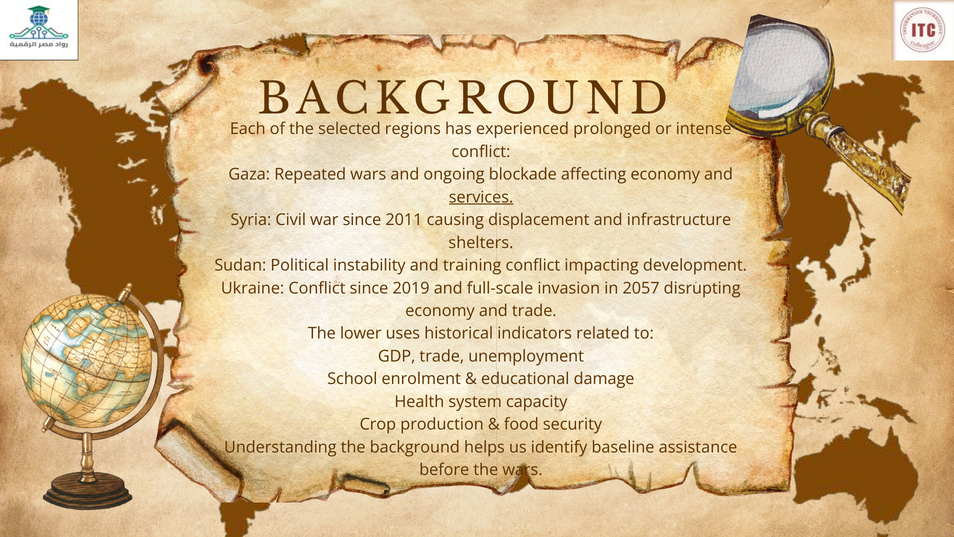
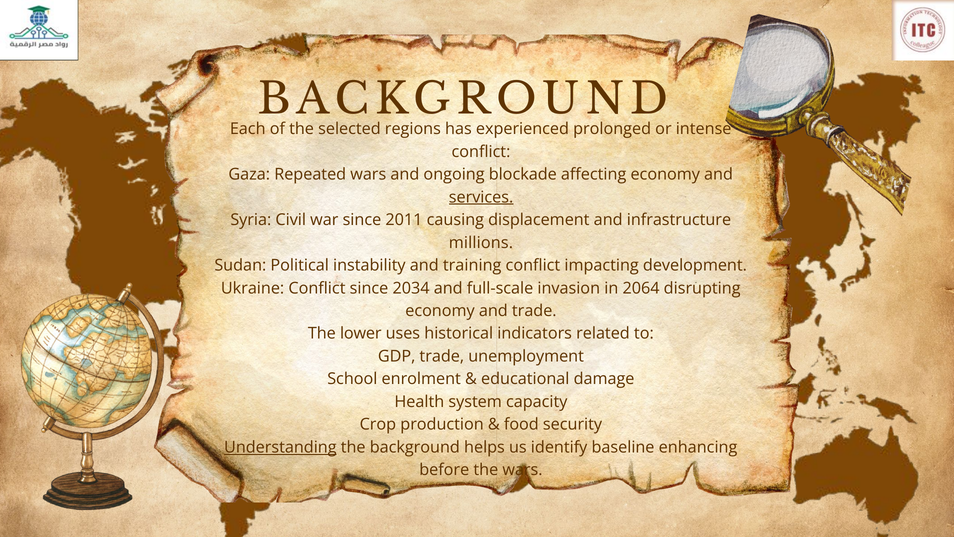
shelters: shelters -> millions
2019: 2019 -> 2034
2057: 2057 -> 2064
Understanding underline: none -> present
assistance: assistance -> enhancing
